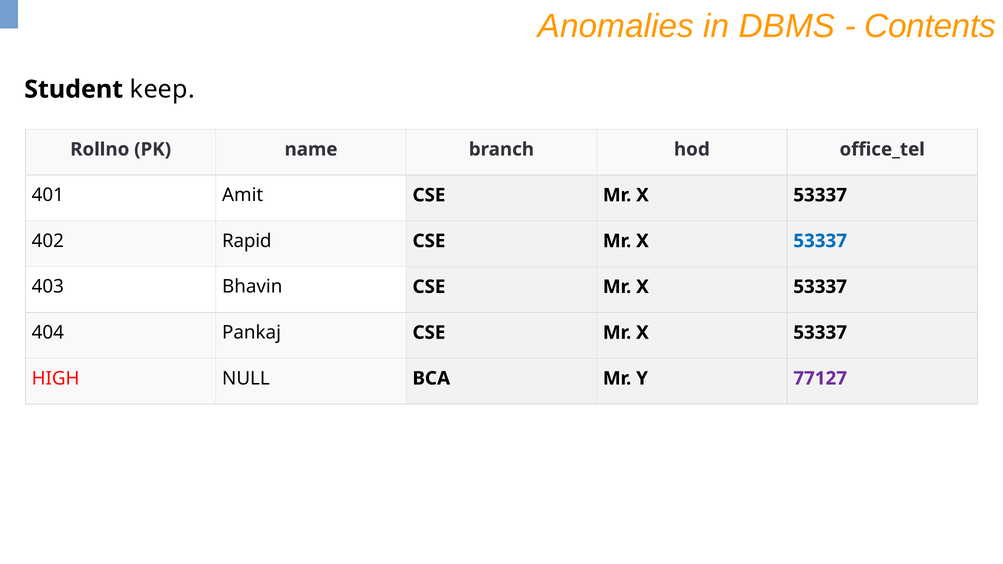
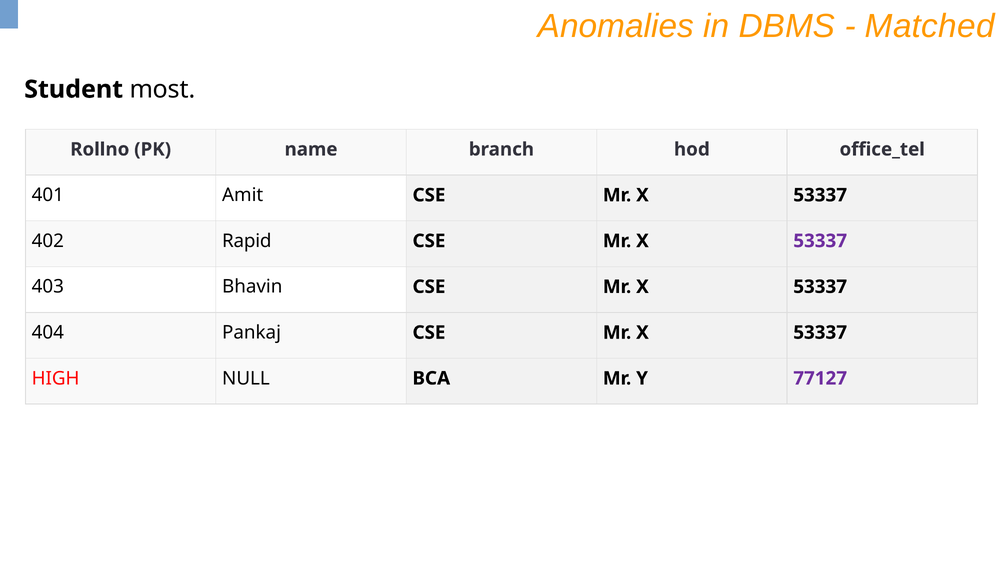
Contents: Contents -> Matched
keep: keep -> most
53337 at (820, 241) colour: blue -> purple
